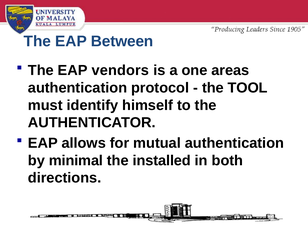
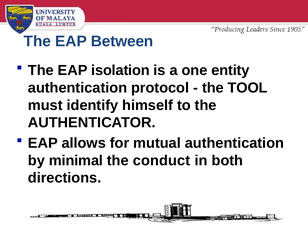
vendors: vendors -> isolation
areas: areas -> entity
installed: installed -> conduct
